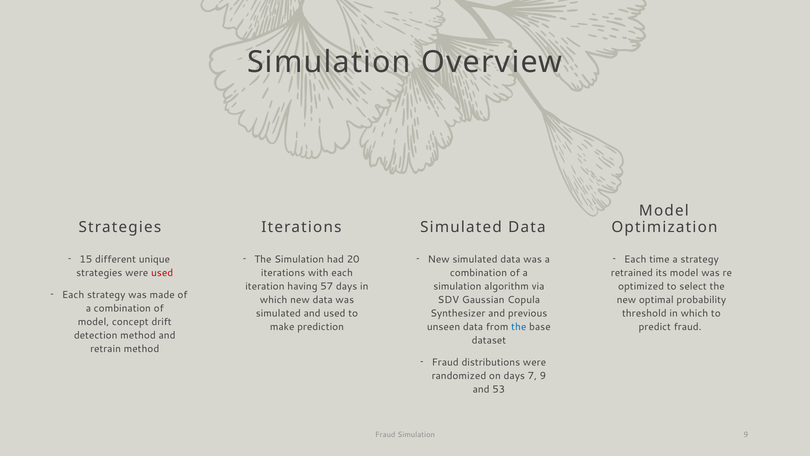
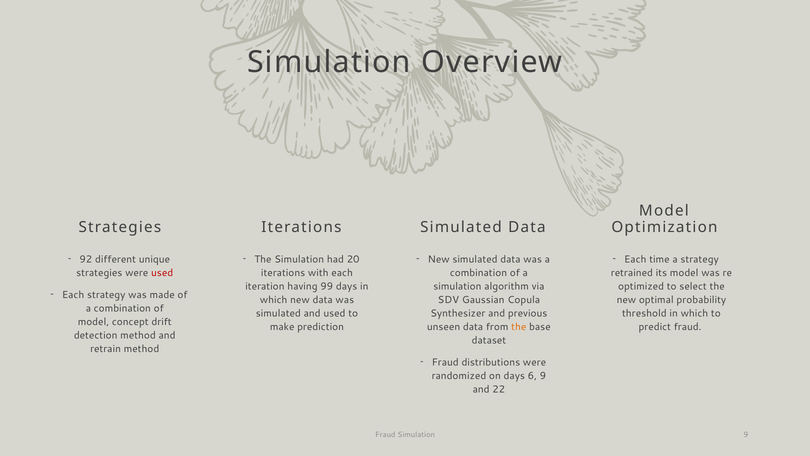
15: 15 -> 92
57: 57 -> 99
the at (519, 326) colour: blue -> orange
7: 7 -> 6
53: 53 -> 22
